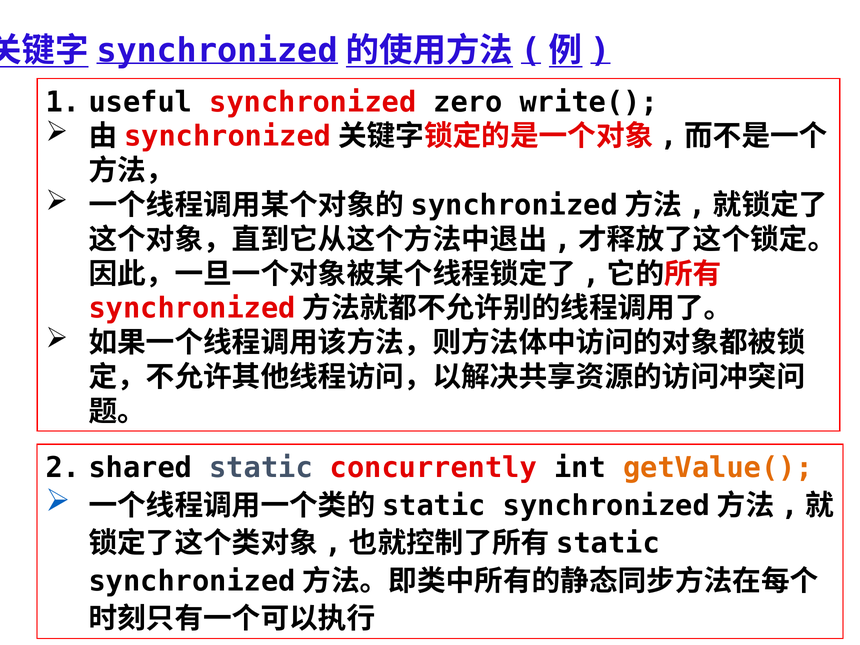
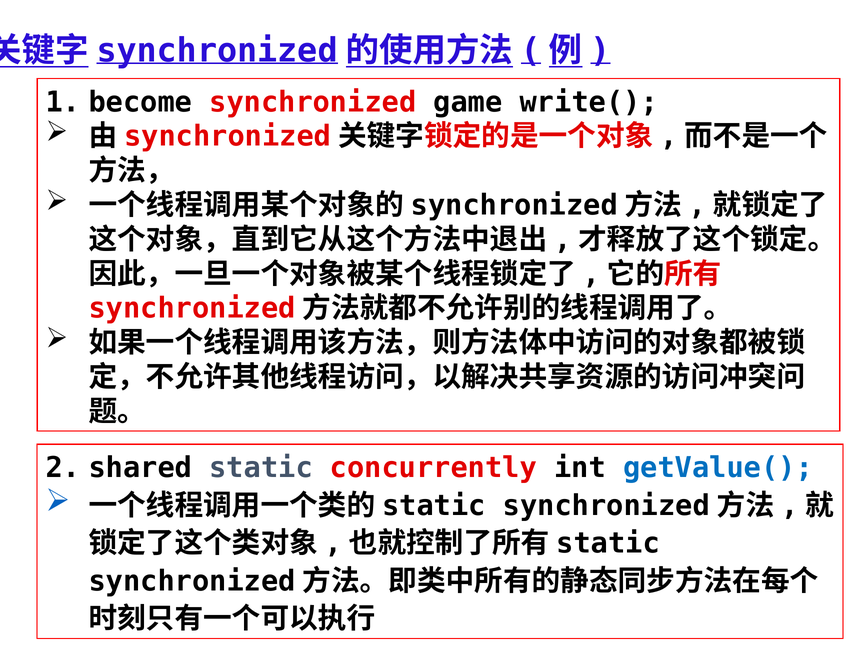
useful: useful -> become
zero: zero -> game
getValue( colour: orange -> blue
